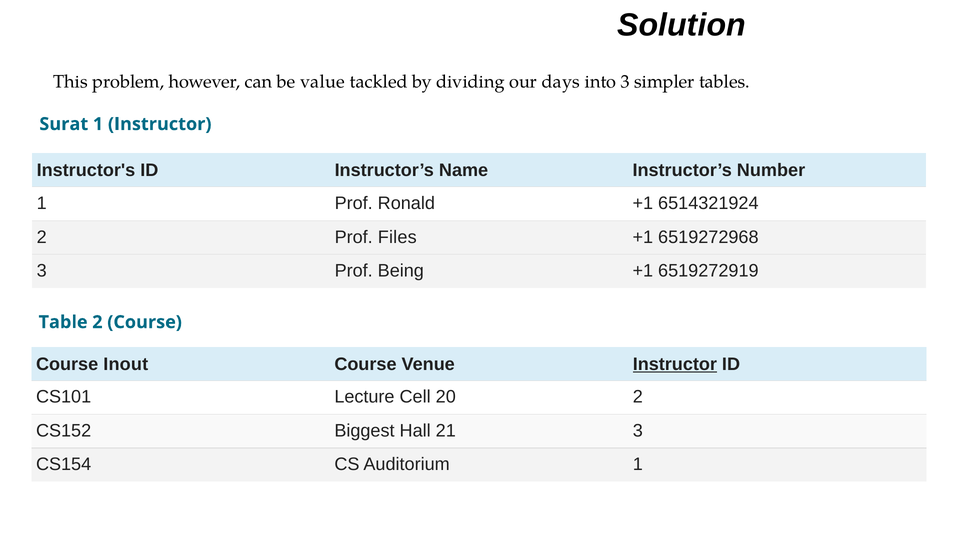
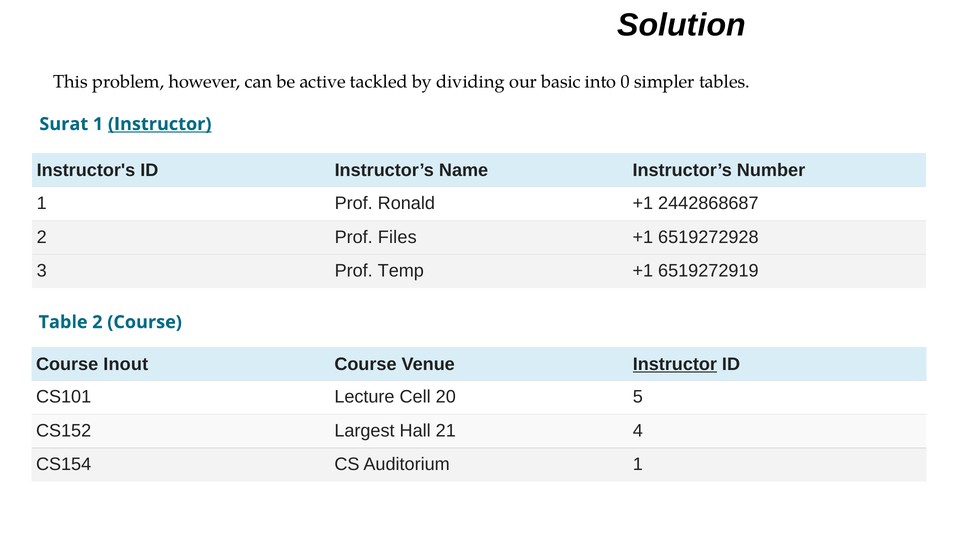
value: value -> active
days: days -> basic
into 3: 3 -> 0
Instructor at (160, 124) underline: none -> present
6514321924: 6514321924 -> 2442868687
6519272968: 6519272968 -> 6519272928
Being: Being -> Temp
20 2: 2 -> 5
Biggest: Biggest -> Largest
21 3: 3 -> 4
